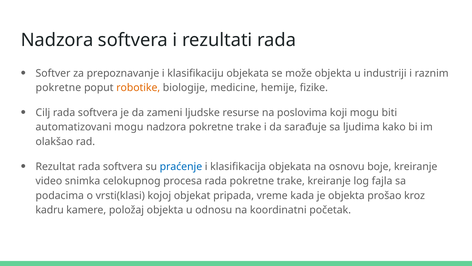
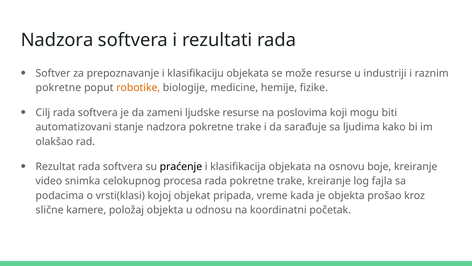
može objekta: objekta -> resurse
automatizovani mogu: mogu -> stanje
praćenje colour: blue -> black
kadru: kadru -> slične
